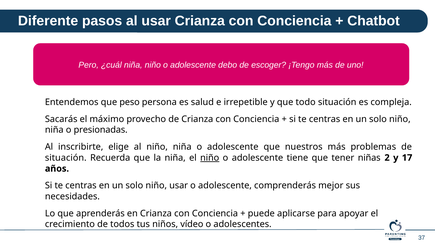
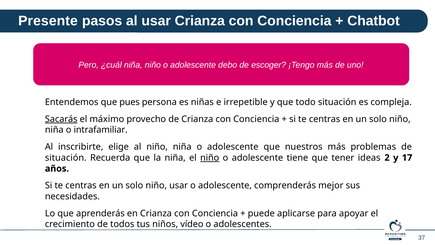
Diferente: Diferente -> Presente
peso: peso -> pues
salud: salud -> niñas
Sacarás underline: none -> present
presionadas: presionadas -> intrafamiliar
niñas: niñas -> ideas
